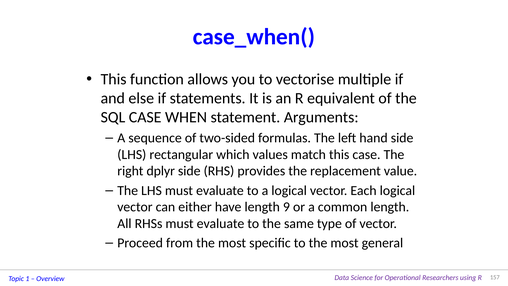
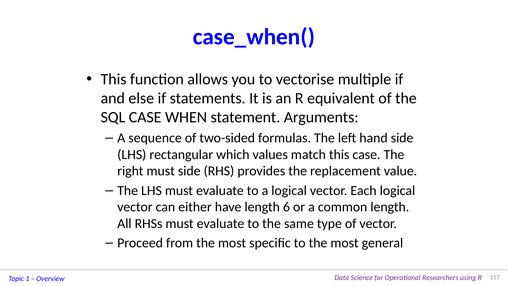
right dplyr: dplyr -> must
9: 9 -> 6
